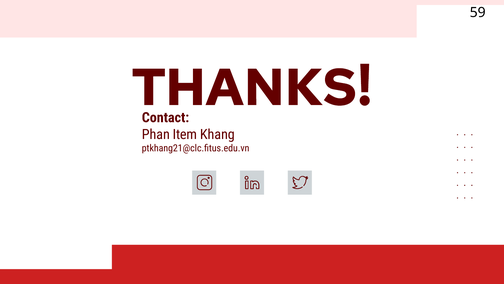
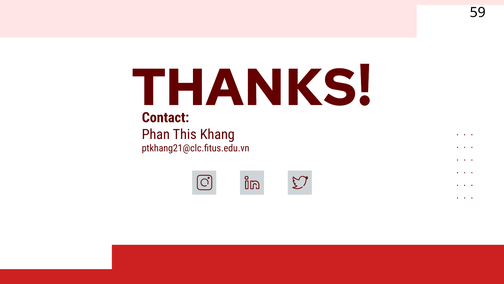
Item: Item -> This
